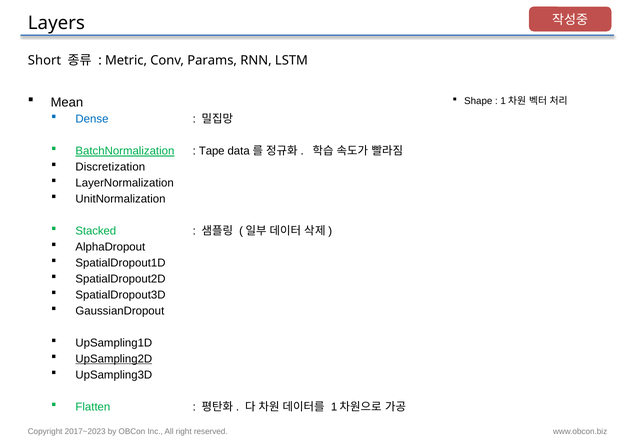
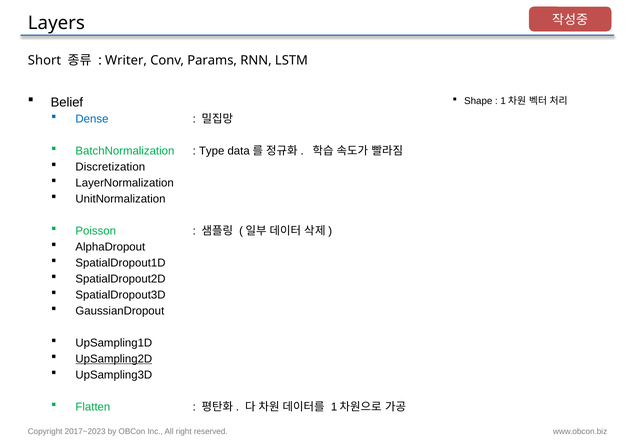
Metric: Metric -> Writer
Mean: Mean -> Belief
BatchNormalization underline: present -> none
Tape: Tape -> Type
Stacked: Stacked -> Poisson
